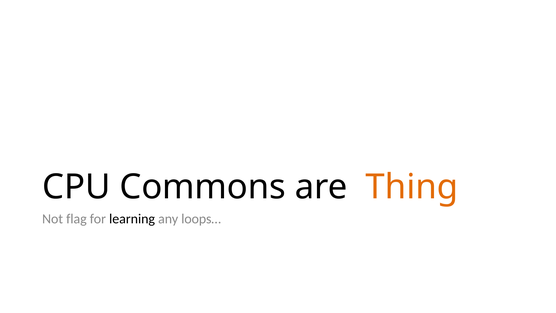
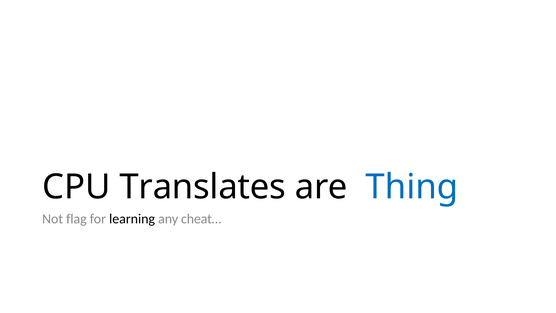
Commons: Commons -> Translates
Thing colour: orange -> blue
loops…: loops… -> cheat…
